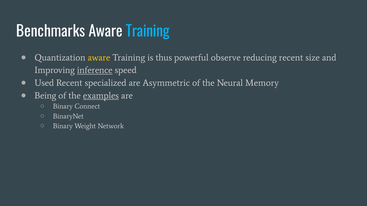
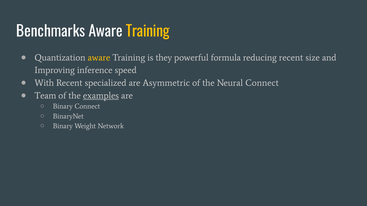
Training at (148, 32) colour: light blue -> yellow
thus: thus -> they
observe: observe -> formula
inference underline: present -> none
Used: Used -> With
Neural Memory: Memory -> Connect
Being: Being -> Team
